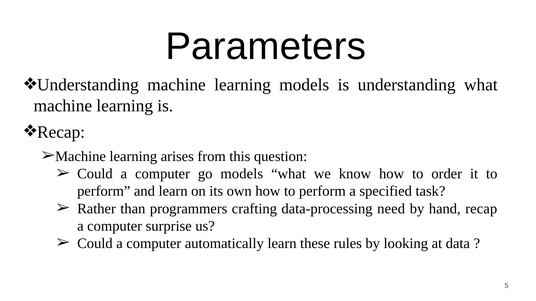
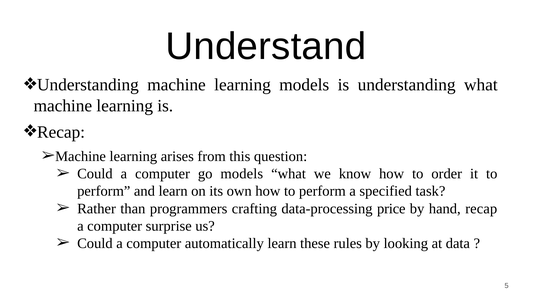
Parameters: Parameters -> Understand
need: need -> price
